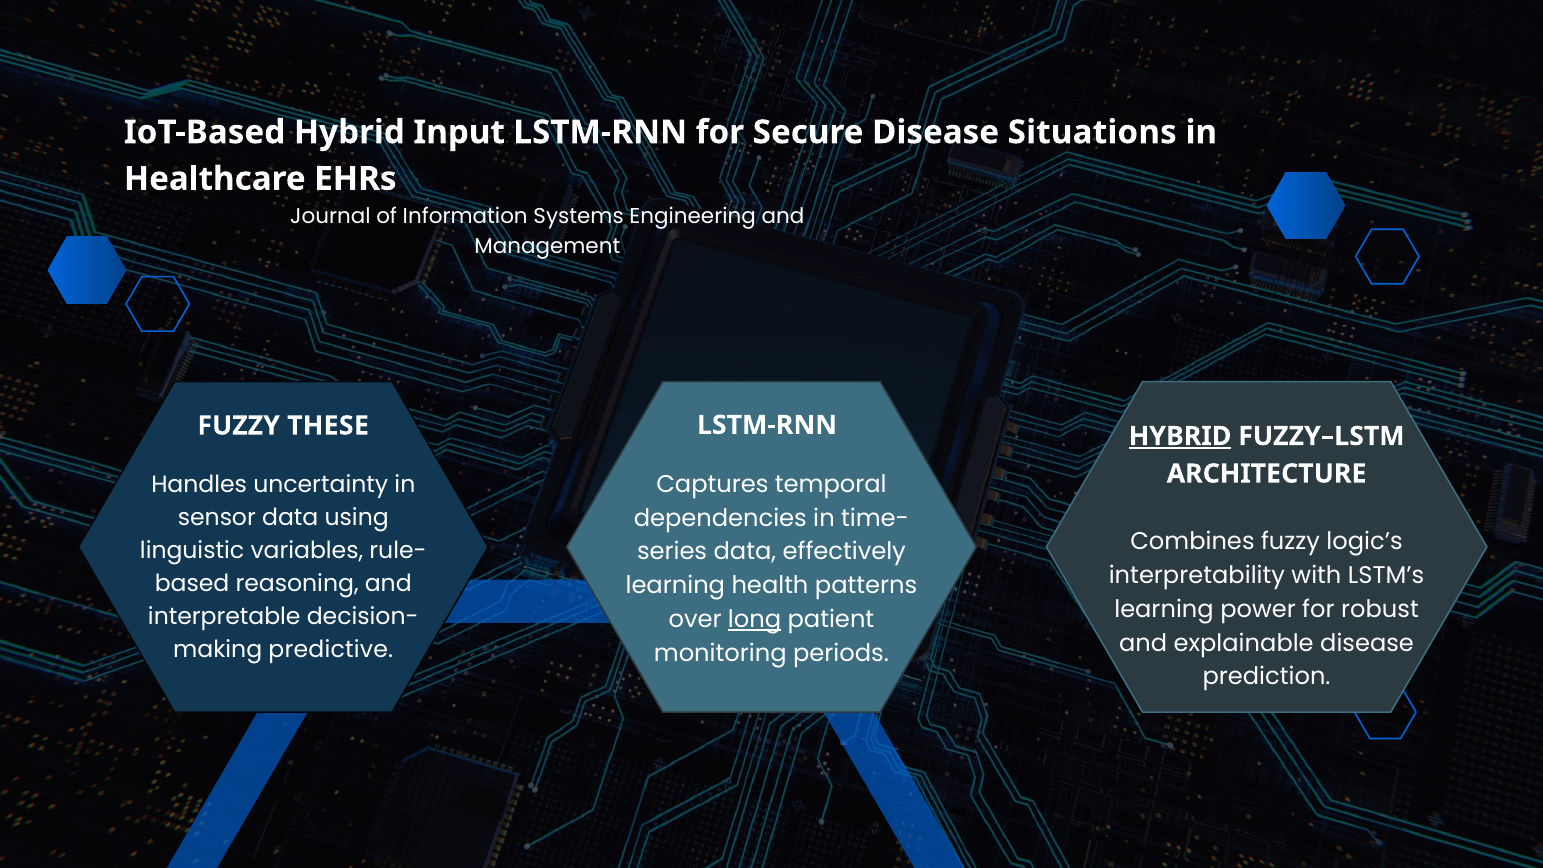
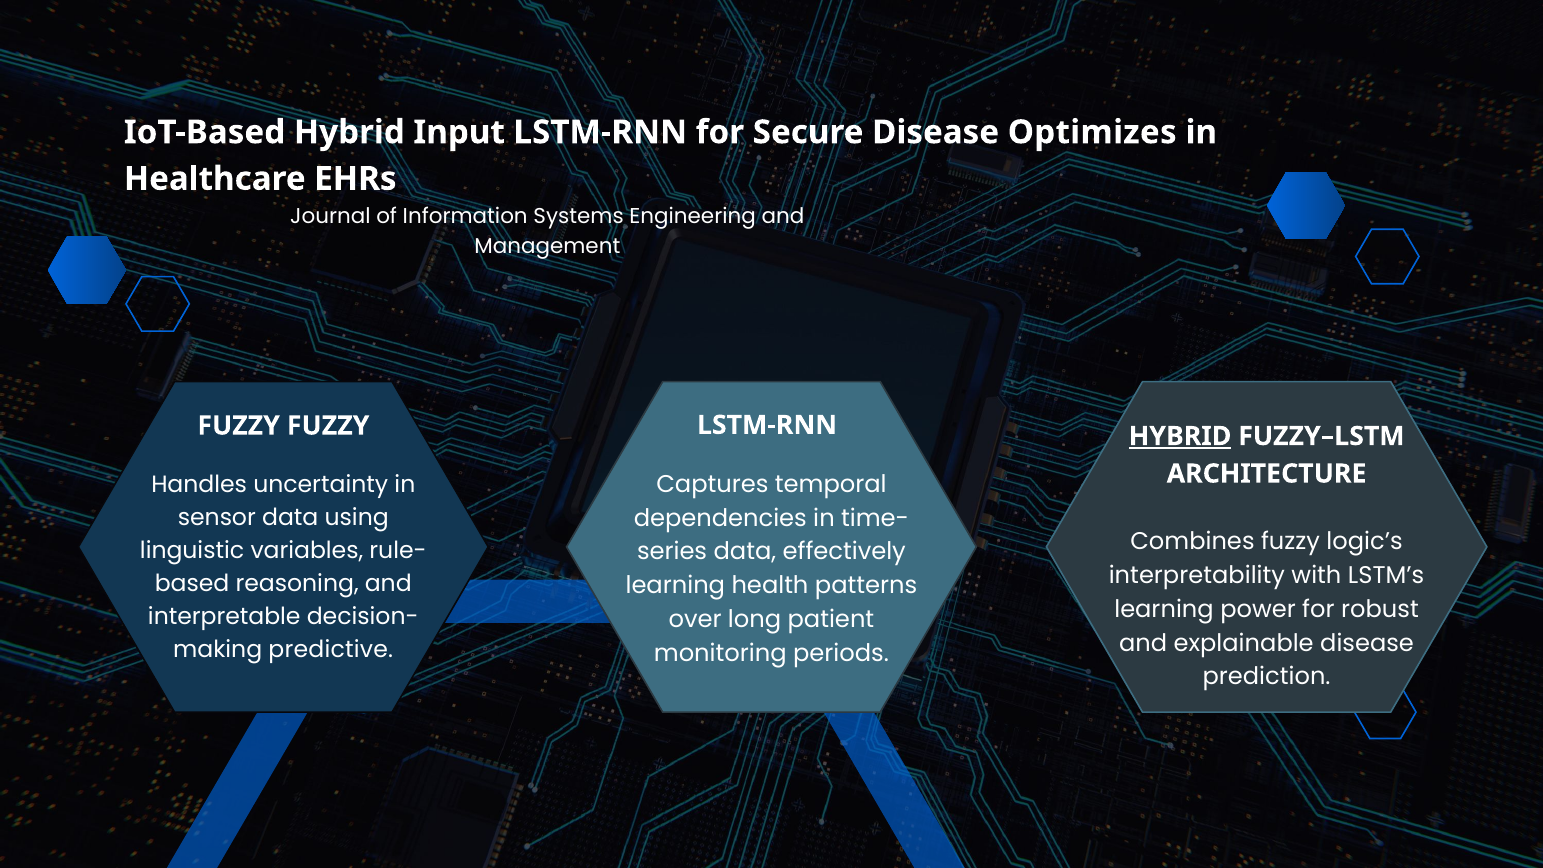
Situations: Situations -> Optimizes
FUZZY THESE: THESE -> FUZZY
long underline: present -> none
